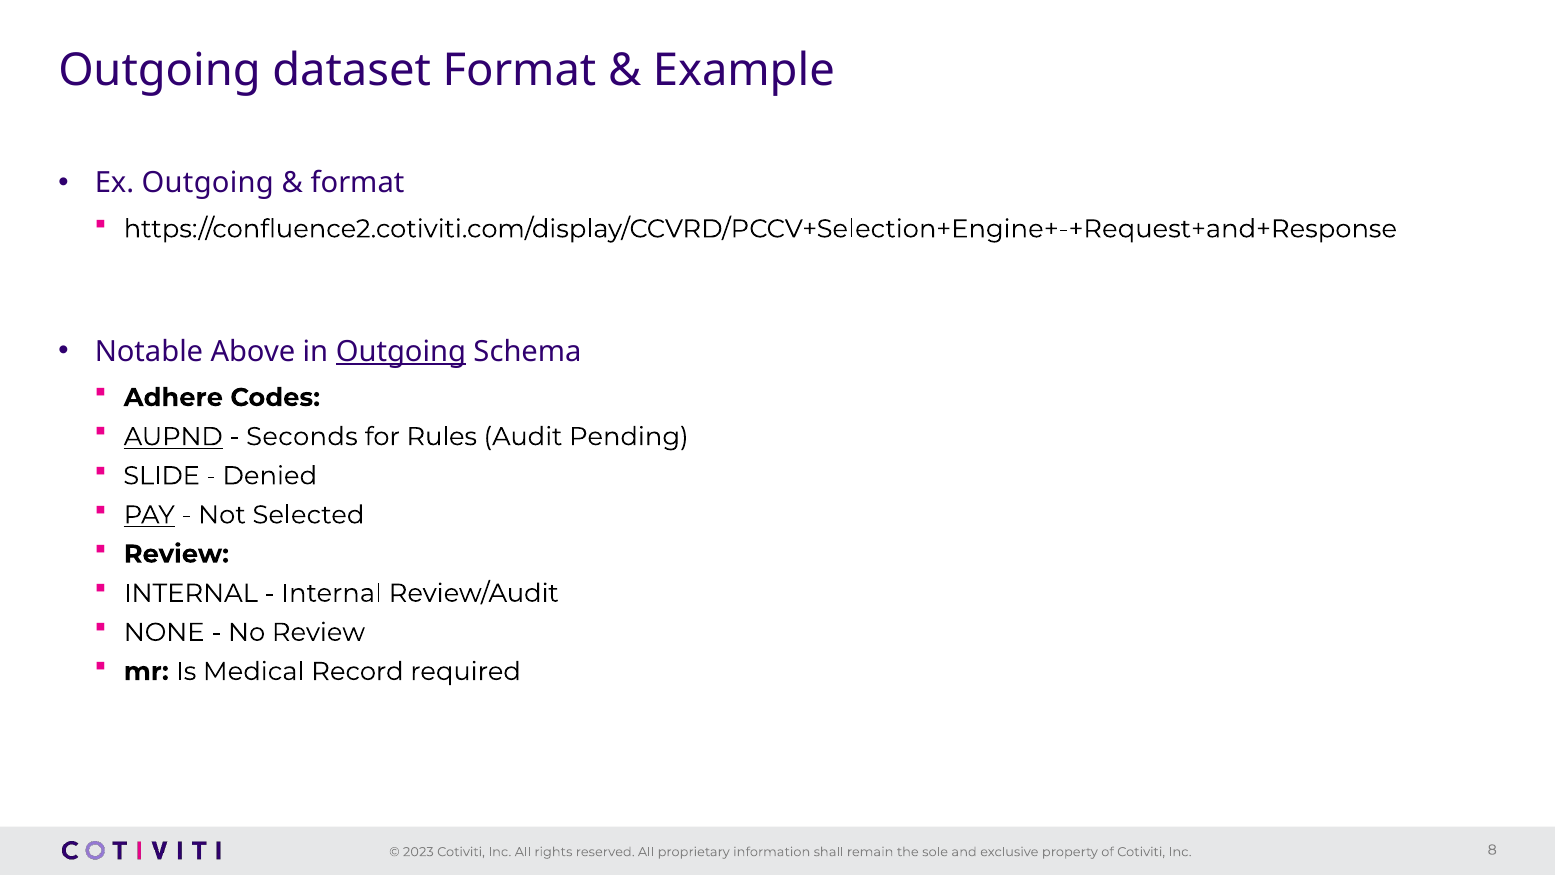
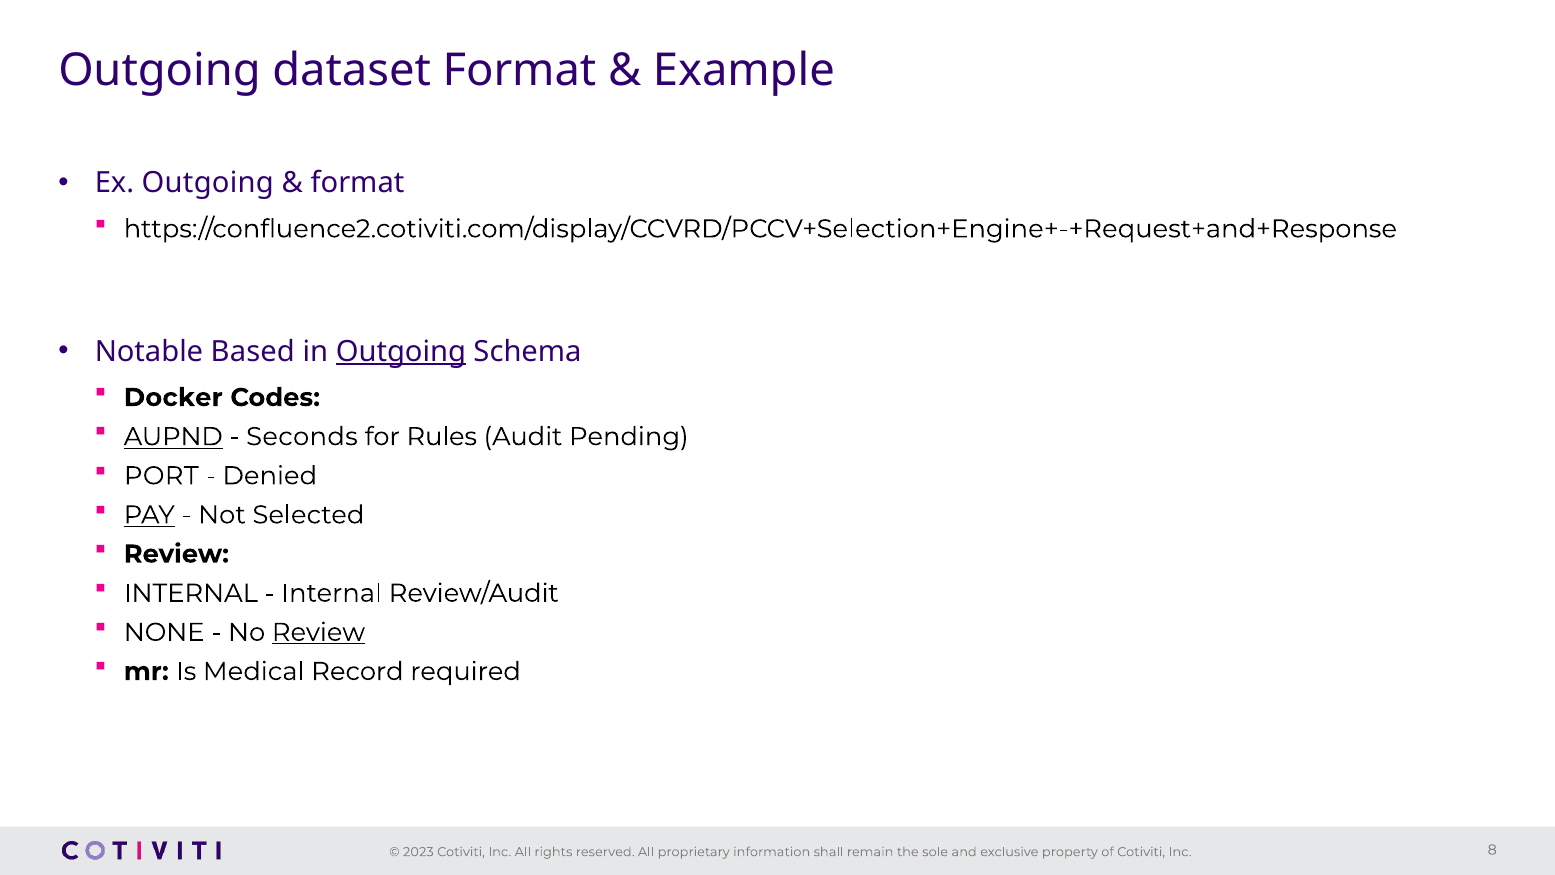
Above: Above -> Based
Adhere: Adhere -> Docker
SLIDE: SLIDE -> PORT
Review at (318, 632) underline: none -> present
